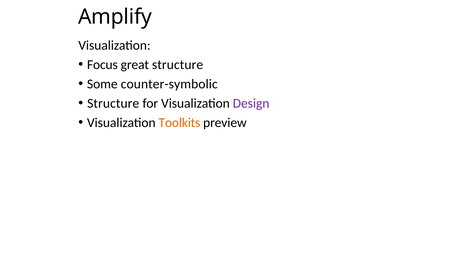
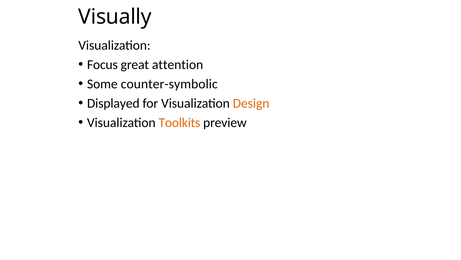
Amplify: Amplify -> Visually
great structure: structure -> attention
Structure at (113, 103): Structure -> Displayed
Design colour: purple -> orange
